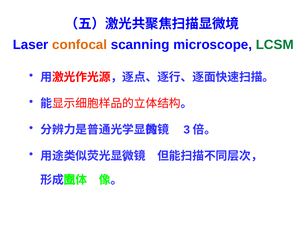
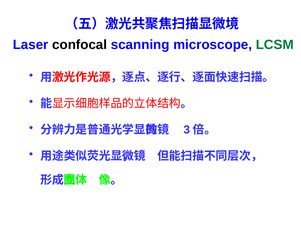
confocal colour: orange -> black
